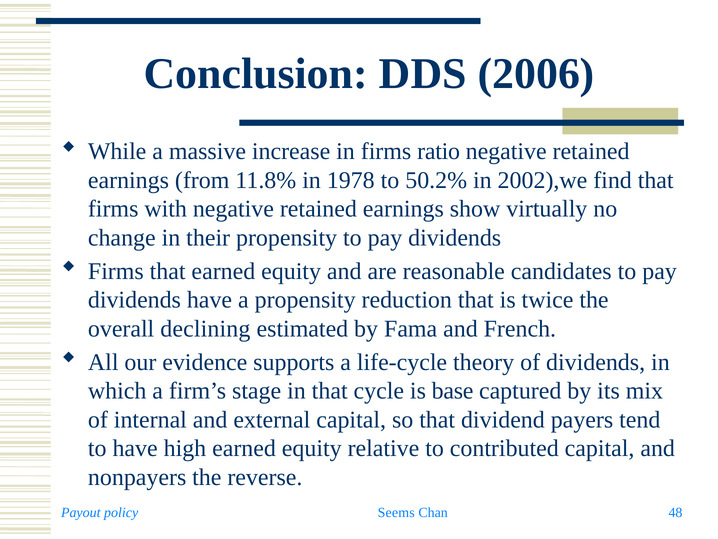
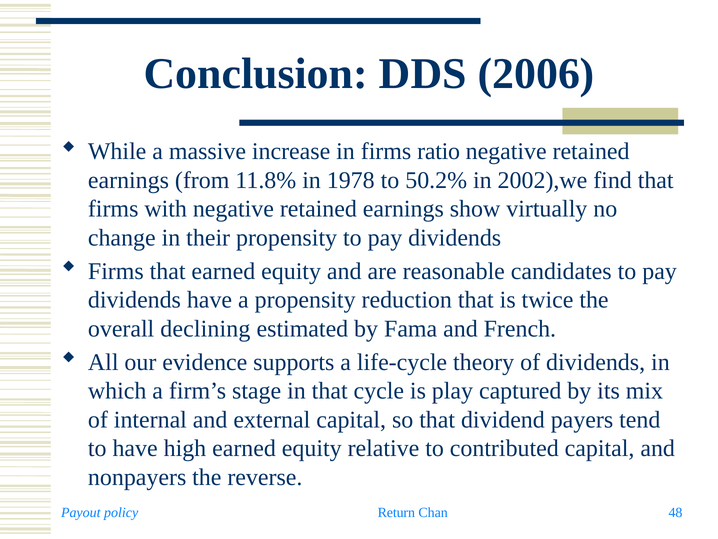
base: base -> play
Seems: Seems -> Return
